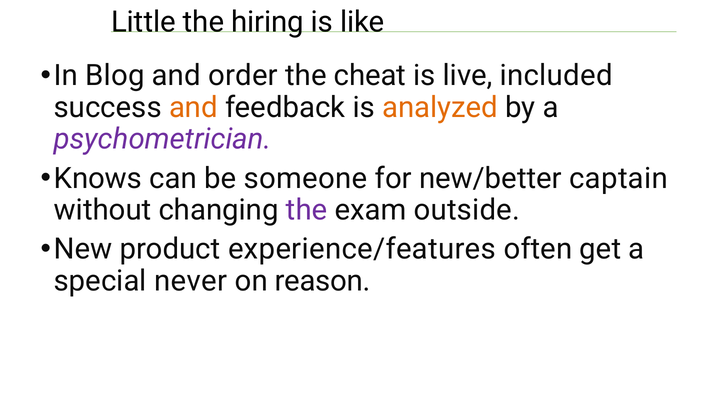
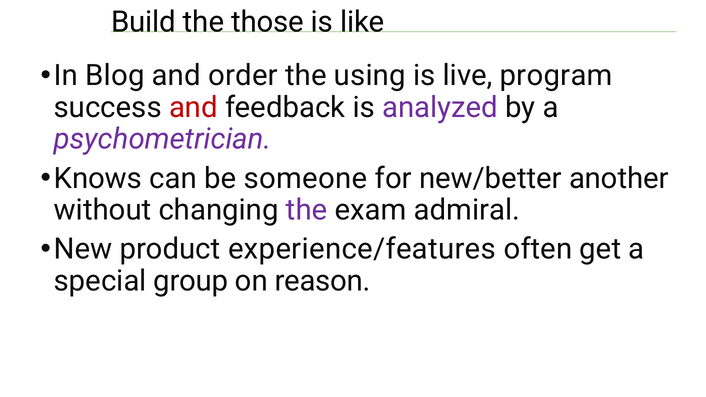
Little: Little -> Build
hiring: hiring -> those
cheat: cheat -> using
included: included -> program
and at (193, 107) colour: orange -> red
analyzed colour: orange -> purple
captain: captain -> another
outside: outside -> admiral
never: never -> group
